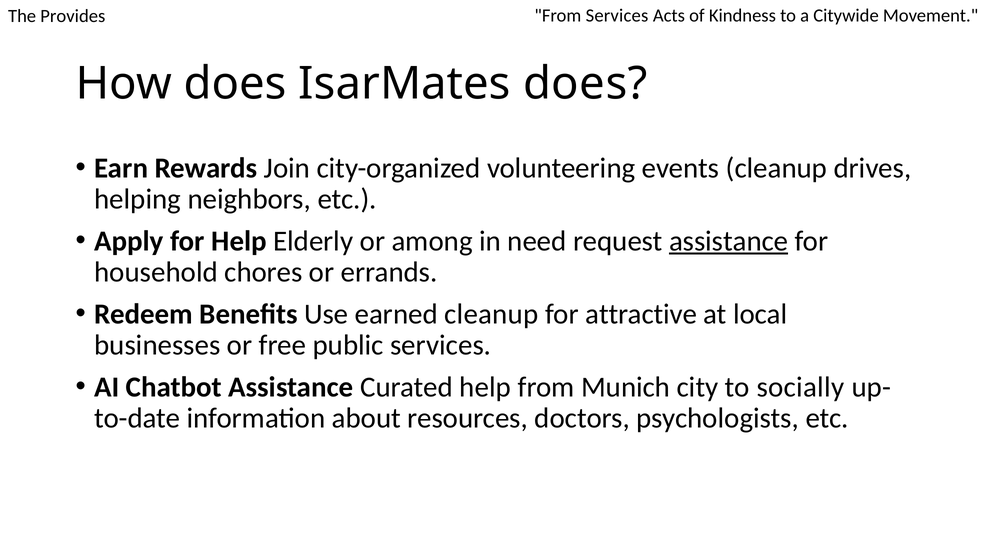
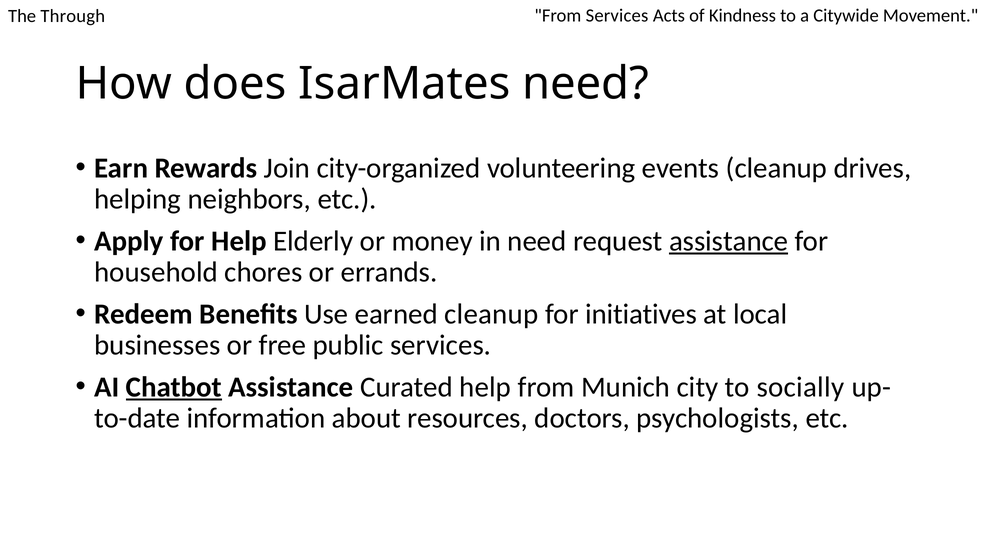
Provides: Provides -> Through
IsarMates does: does -> need
among: among -> money
attractive: attractive -> initiatives
Chatbot underline: none -> present
